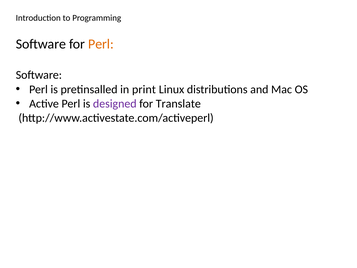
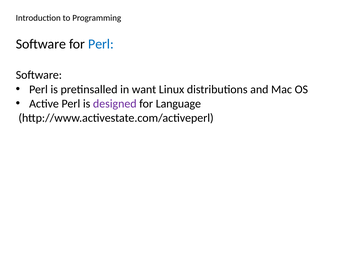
Perl at (101, 44) colour: orange -> blue
print: print -> want
Translate: Translate -> Language
